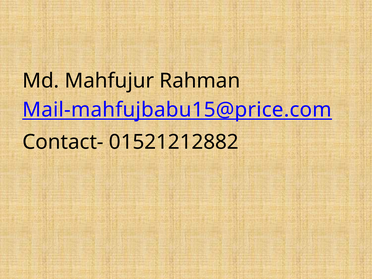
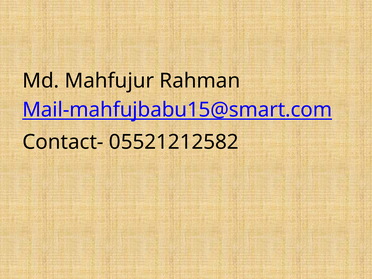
Mail-mahfujbabu15@price.com: Mail-mahfujbabu15@price.com -> Mail-mahfujbabu15@smart.com
01521212882: 01521212882 -> 05521212582
